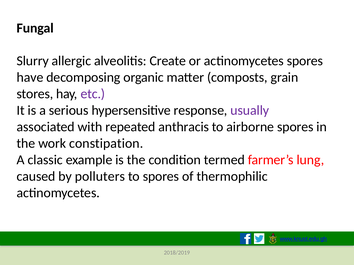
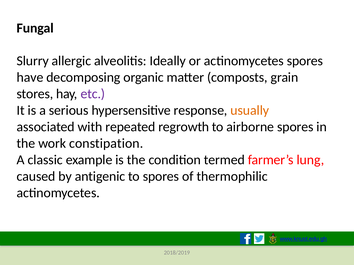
Create: Create -> Ideally
usually colour: purple -> orange
anthracis: anthracis -> regrowth
polluters: polluters -> antigenic
